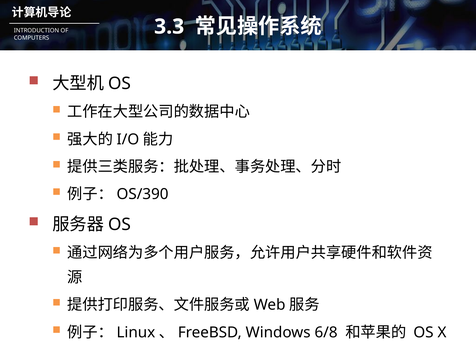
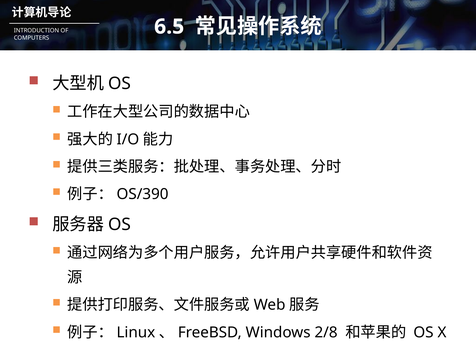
3.3: 3.3 -> 6.5
6/8: 6/8 -> 2/8
